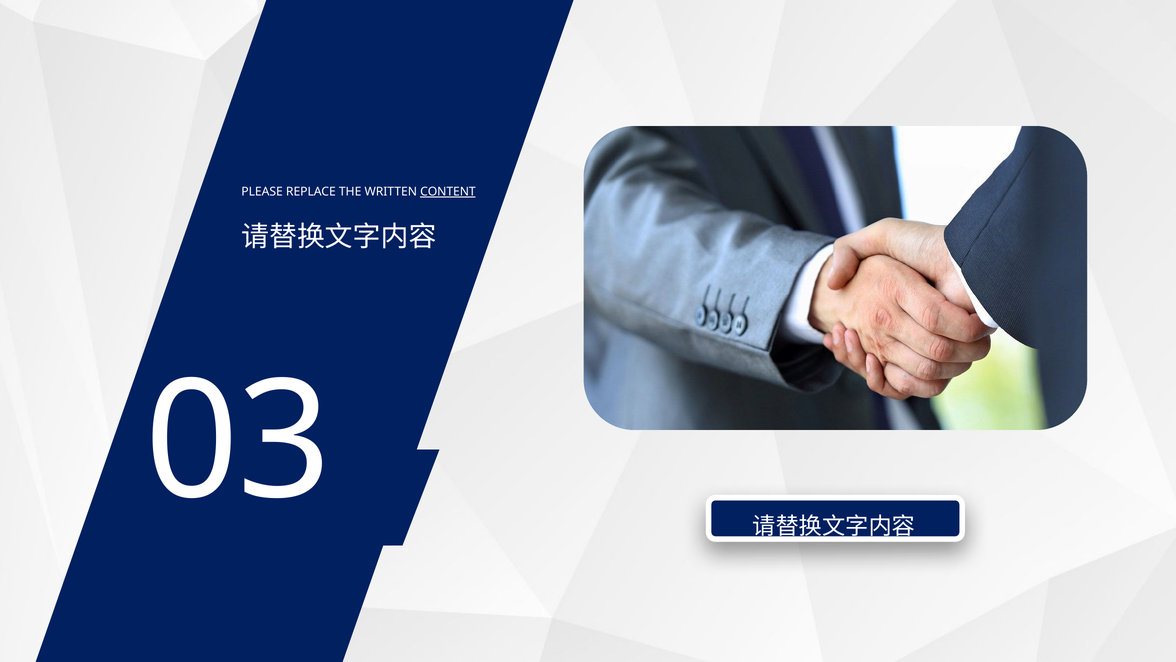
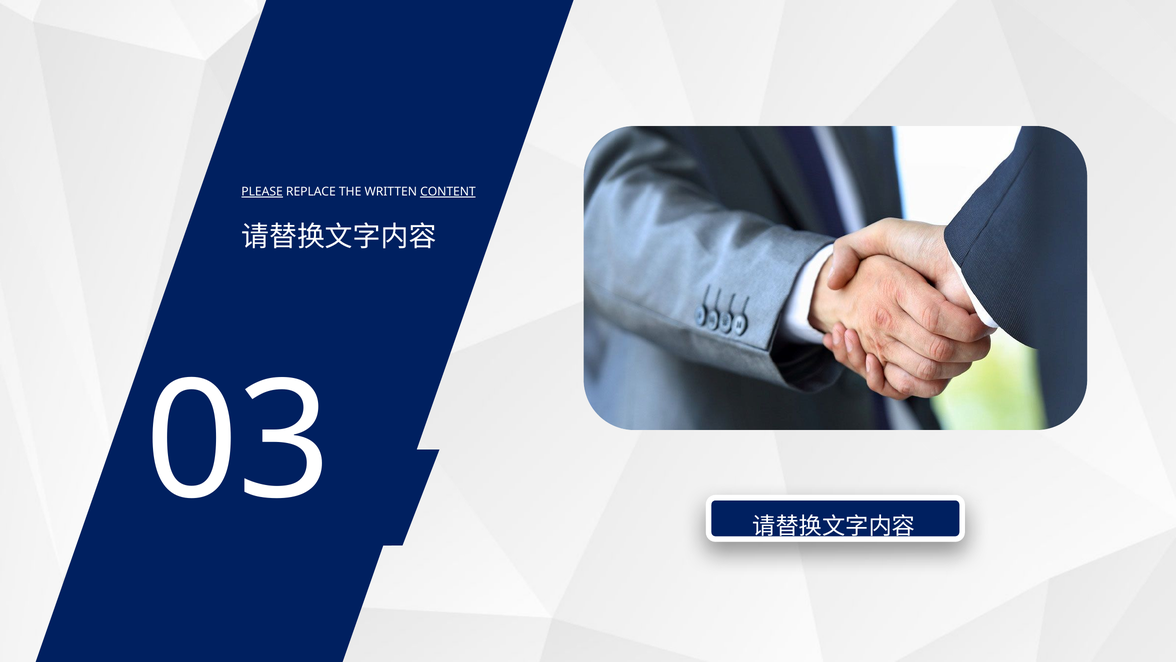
PLEASE underline: none -> present
